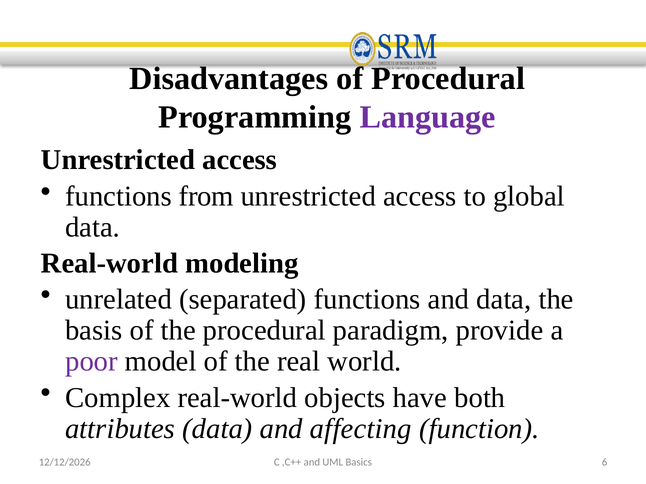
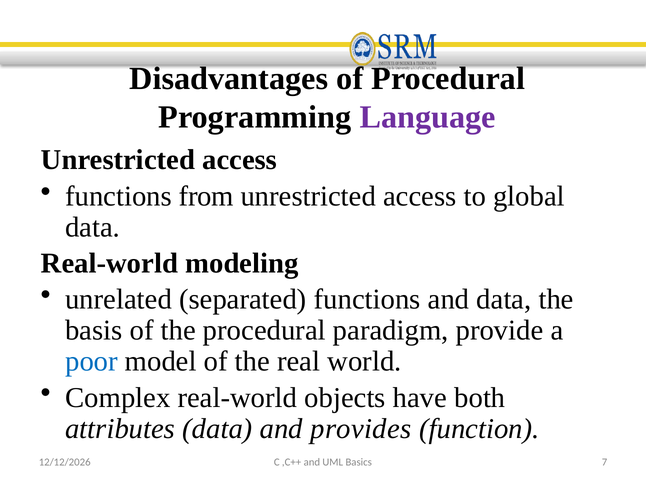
poor colour: purple -> blue
affecting: affecting -> provides
6: 6 -> 7
